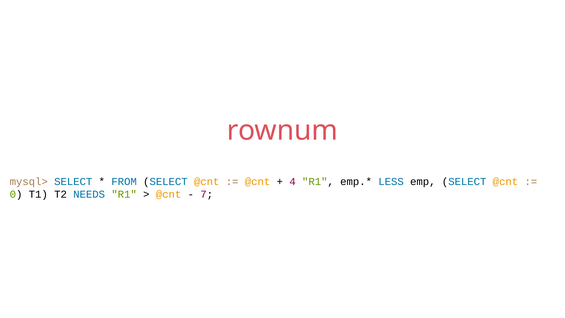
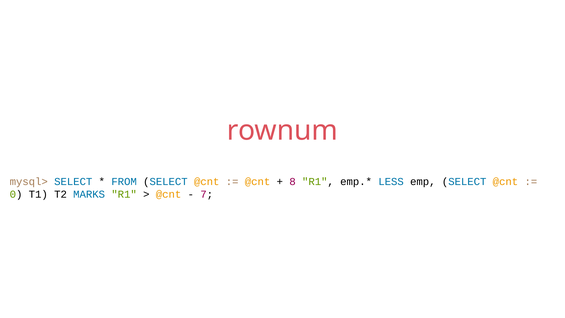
4: 4 -> 8
NEEDS: NEEDS -> MARKS
